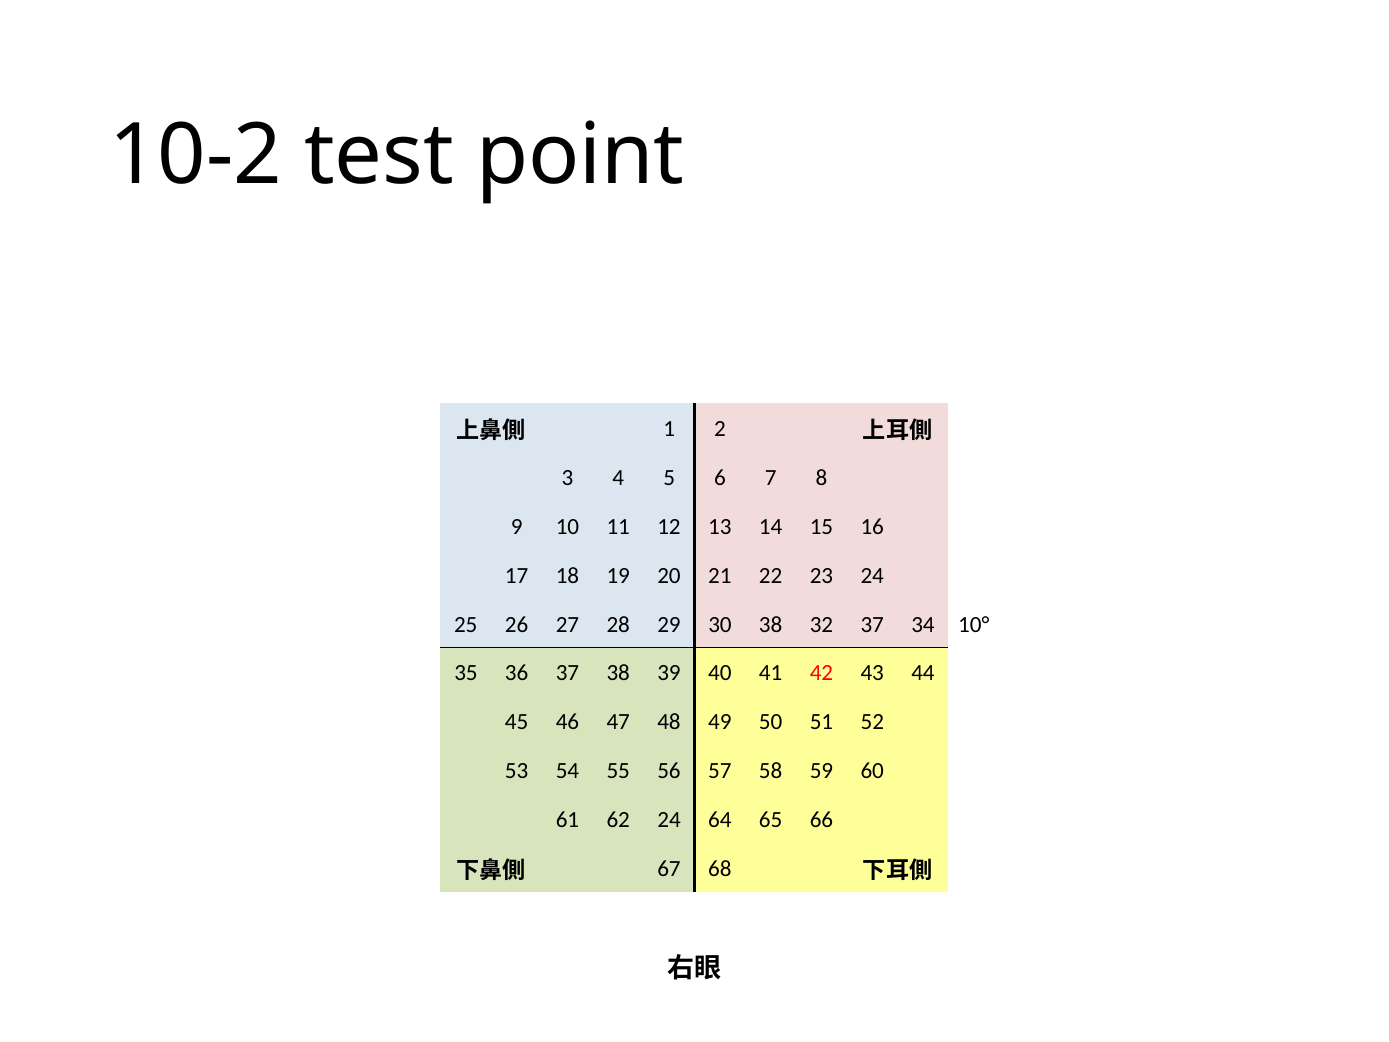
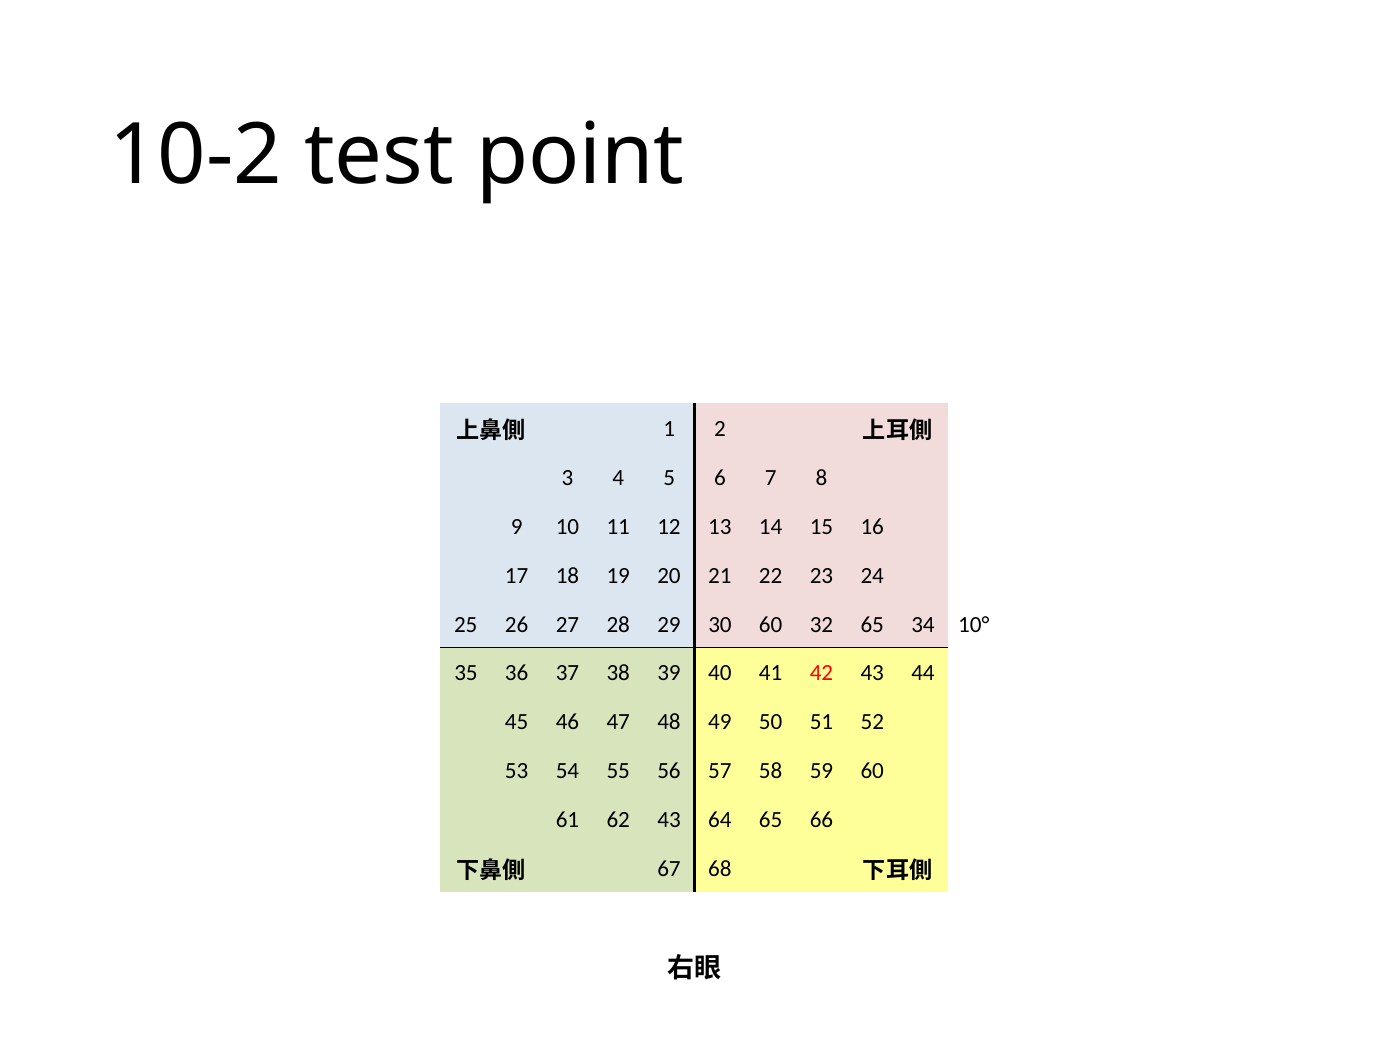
30 38: 38 -> 60
32 37: 37 -> 65
62 24: 24 -> 43
